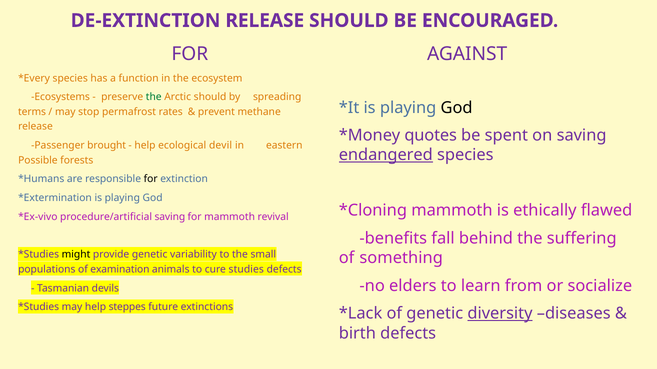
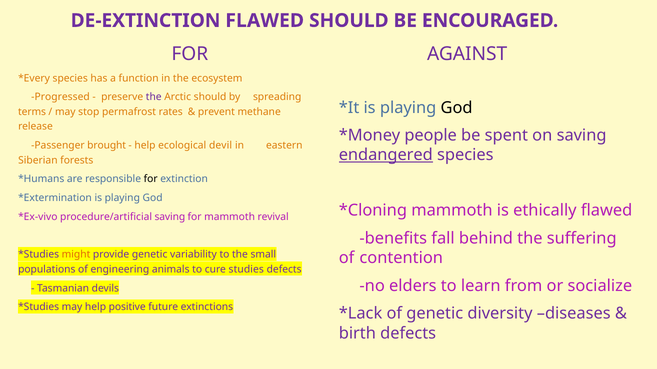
DE-EXTINCTION RELEASE: RELEASE -> FLAWED
Ecosystems: Ecosystems -> Progressed
the at (154, 97) colour: green -> purple
quotes: quotes -> people
Possible: Possible -> Siberian
might colour: black -> orange
something: something -> contention
examination: examination -> engineering
steppes: steppes -> positive
diversity underline: present -> none
